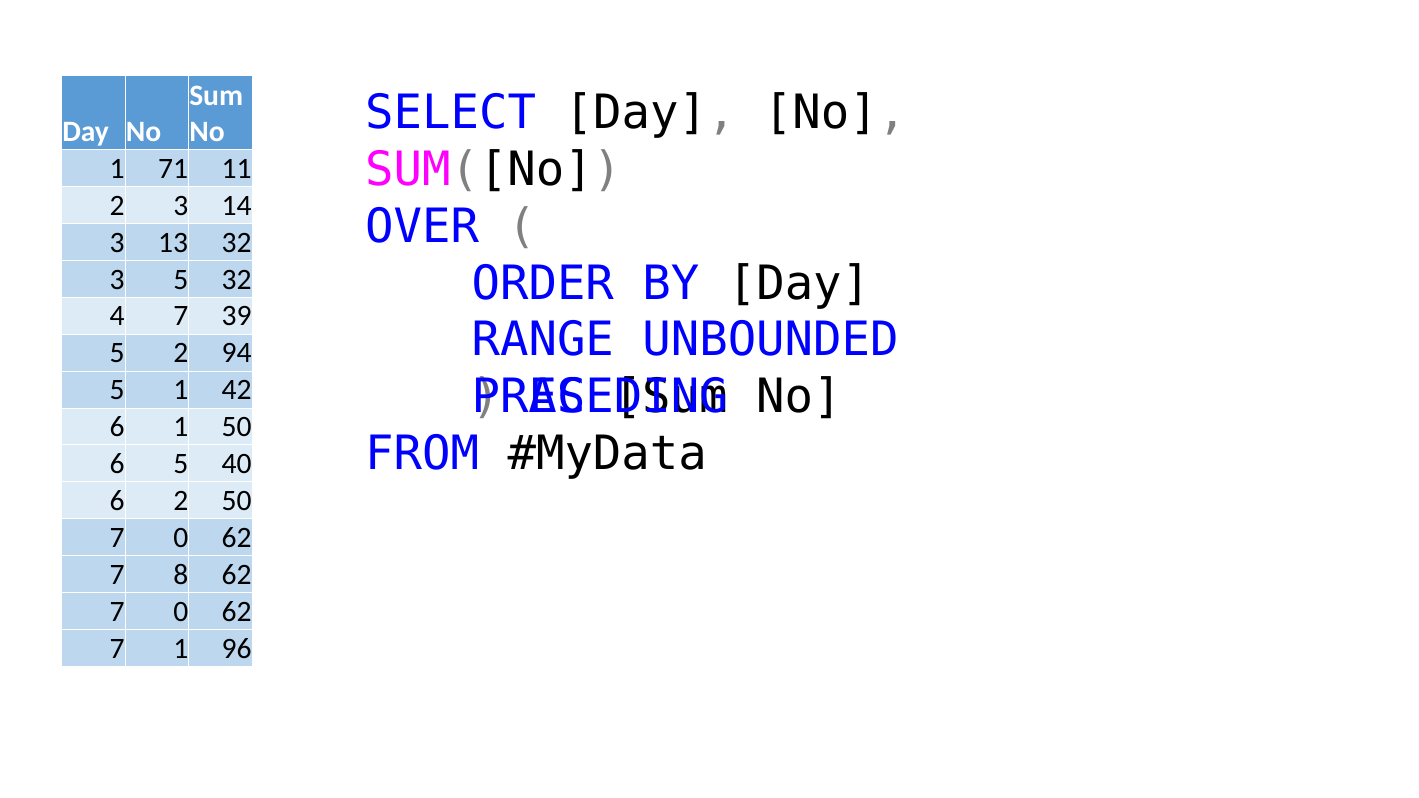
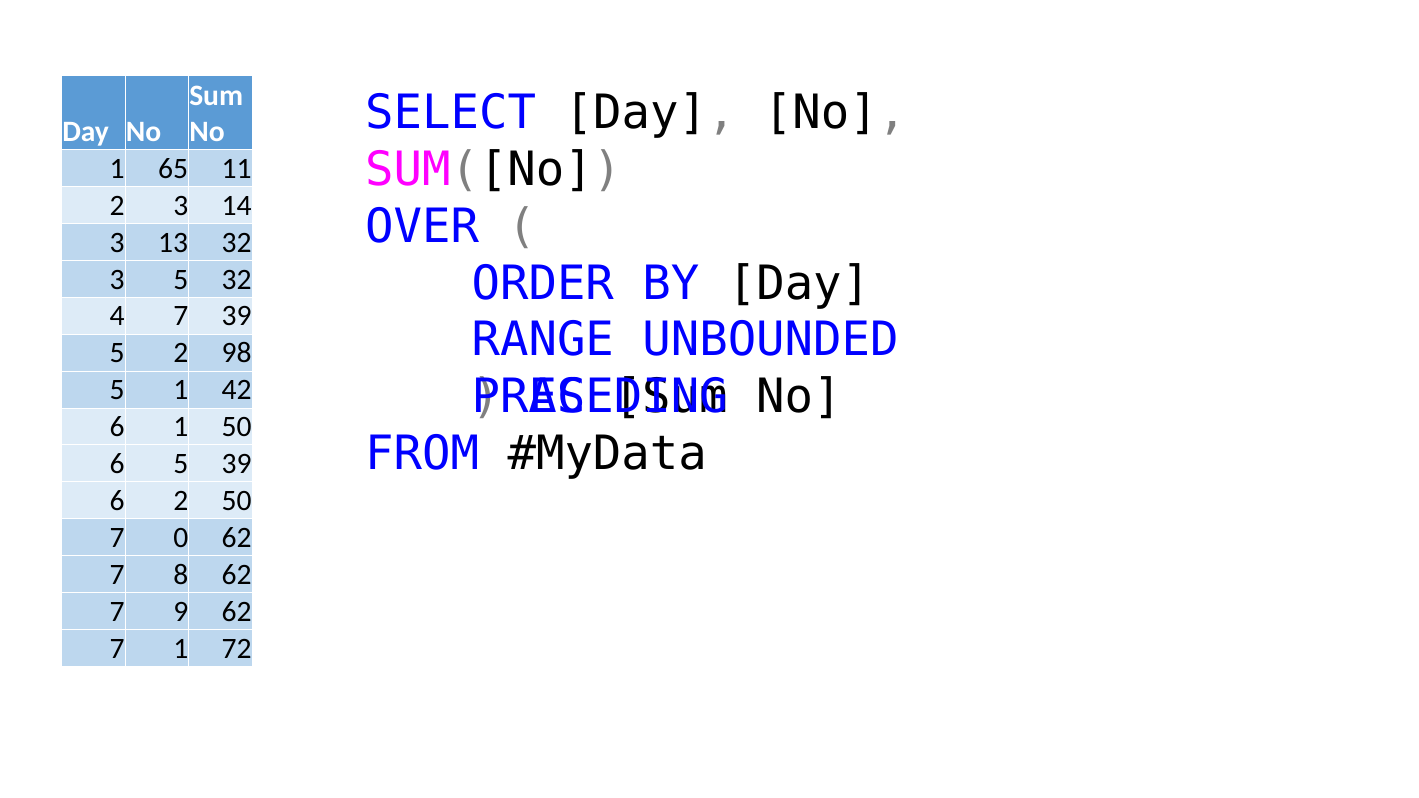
71: 71 -> 65
94: 94 -> 98
5 40: 40 -> 39
0 at (181, 612): 0 -> 9
96: 96 -> 72
